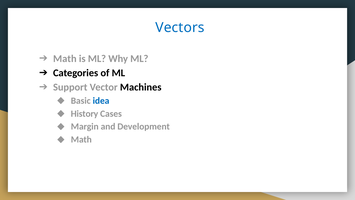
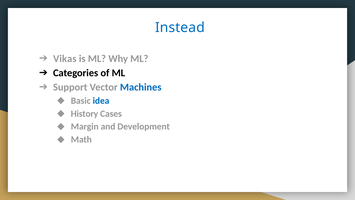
Vectors: Vectors -> Instead
Math at (65, 59): Math -> Vikas
Machines colour: black -> blue
